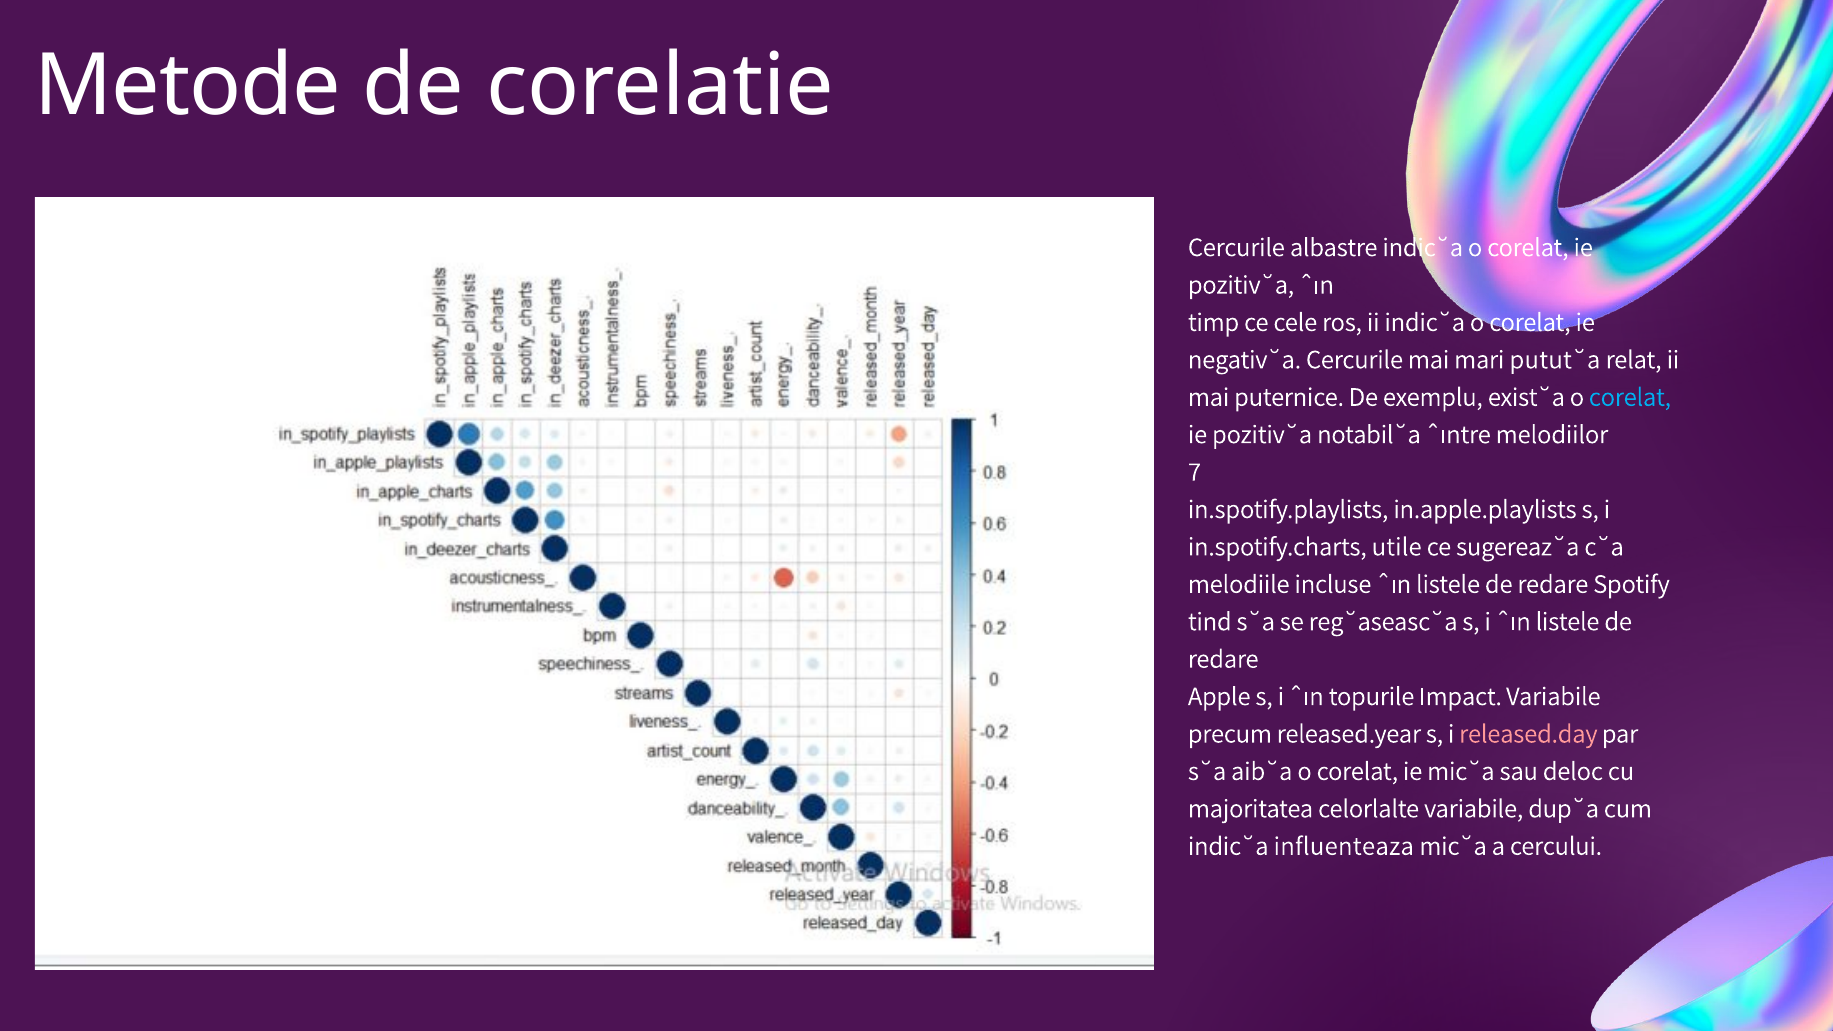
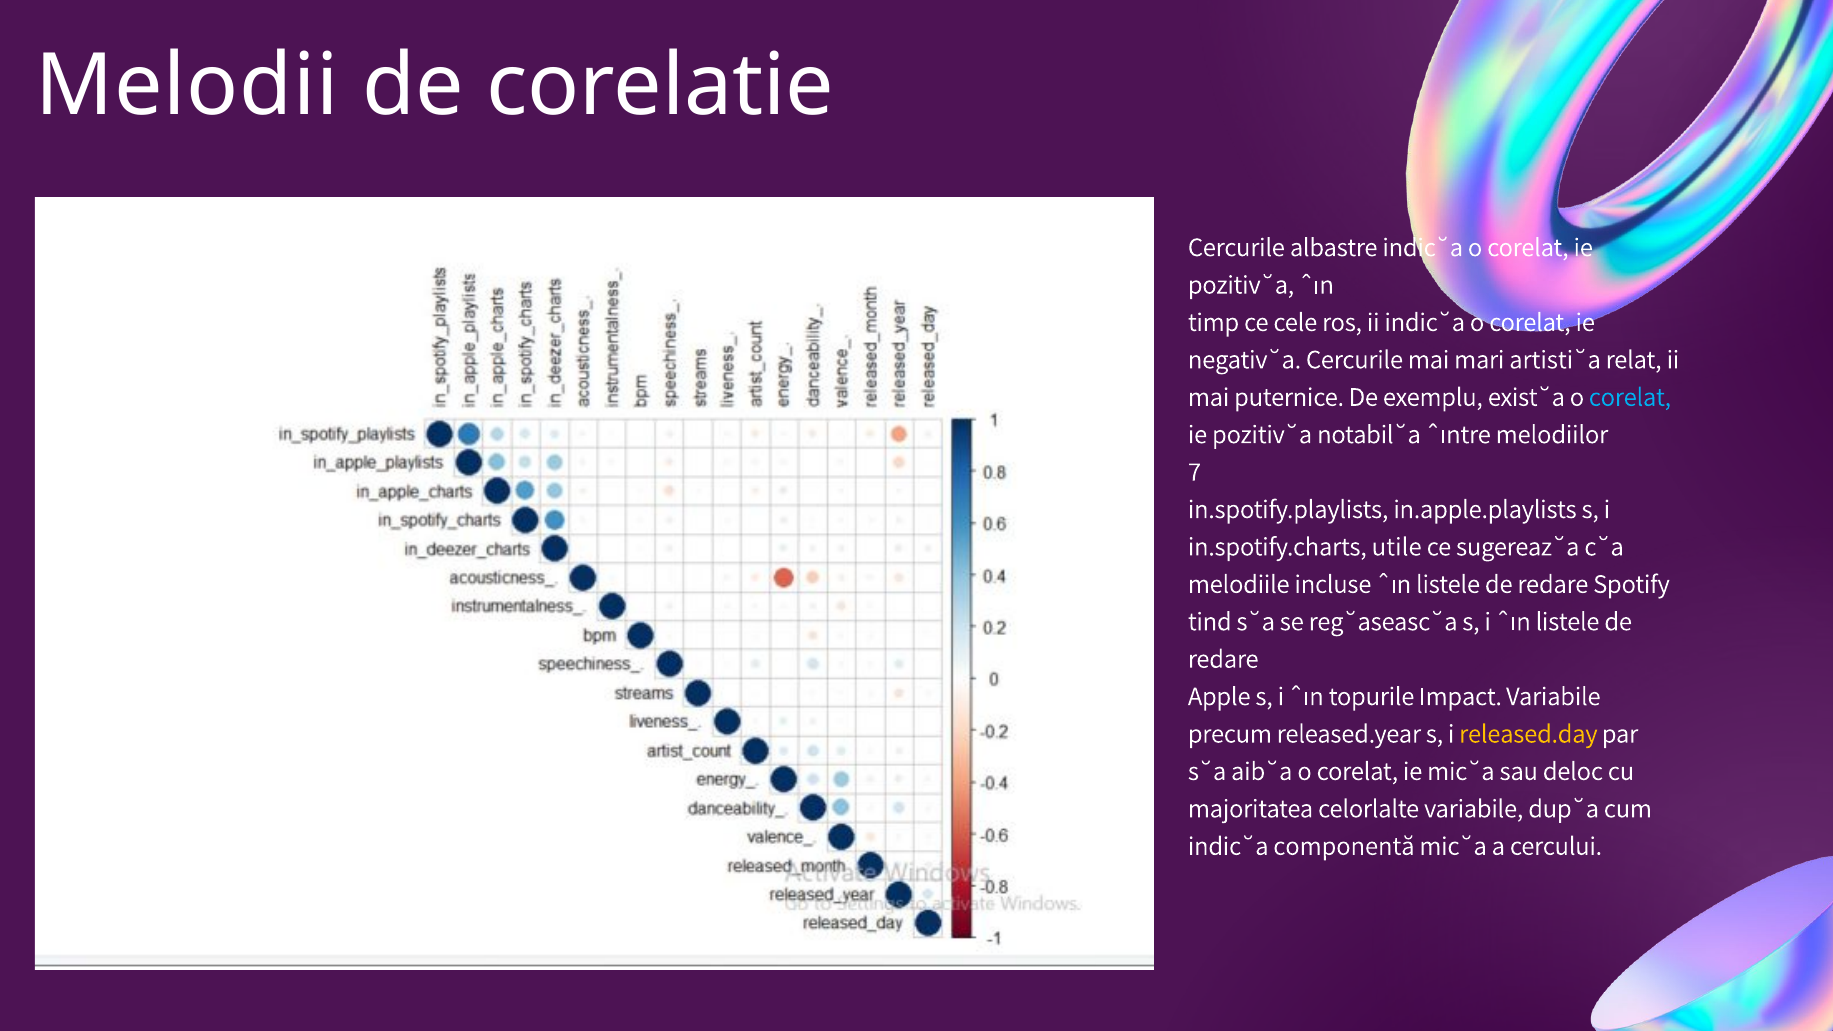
Metode: Metode -> Melodii
putut˘a: putut˘a -> artisti˘a
released.day colour: pink -> yellow
influenteaza: influenteaza -> componentă
